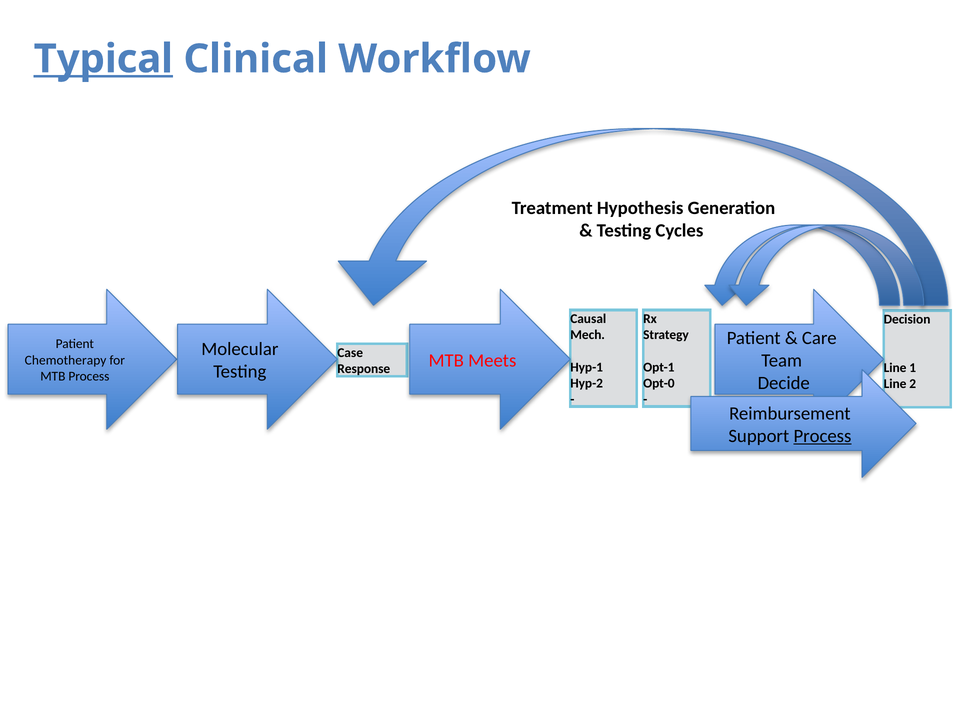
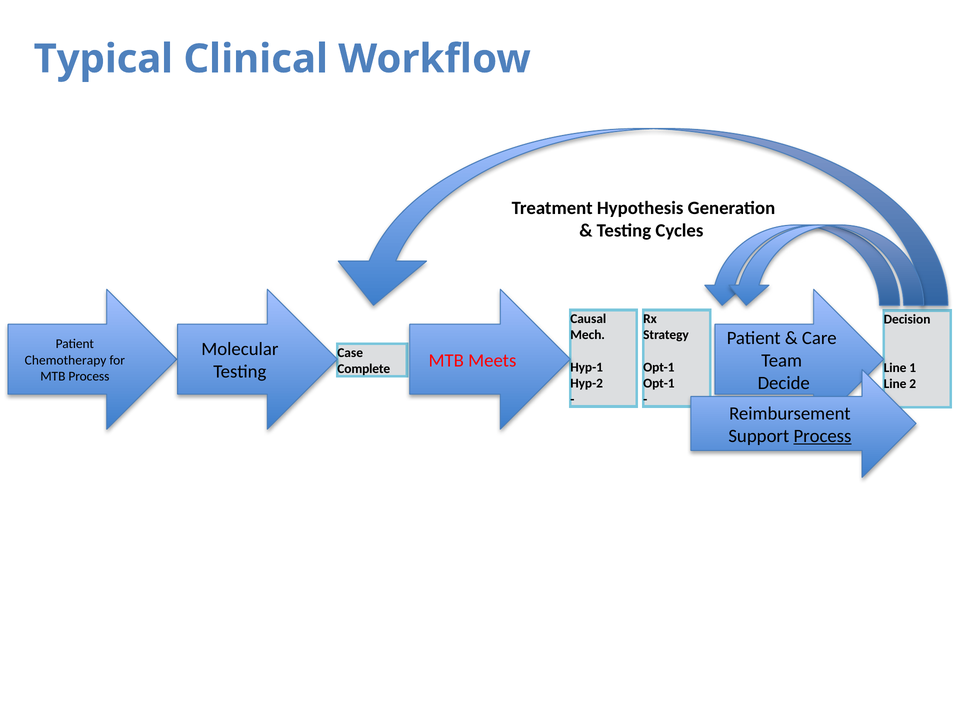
Typical underline: present -> none
Response: Response -> Complete
Opt-0 at (659, 383): Opt-0 -> Opt-1
